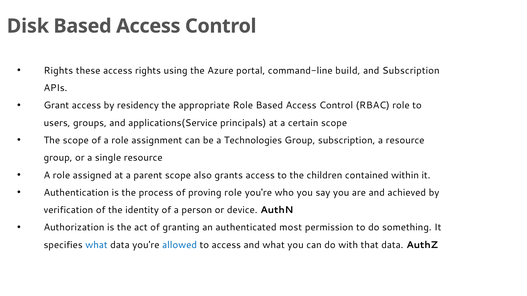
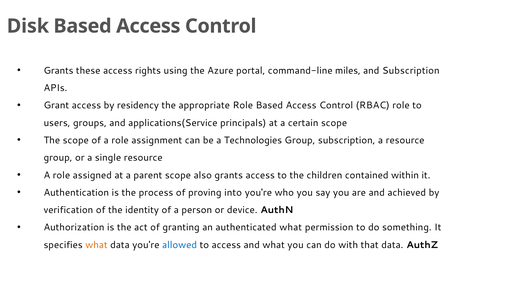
Rights at (58, 71): Rights -> Grants
build: build -> miles
proving role: role -> into
authenticated most: most -> what
what at (96, 245) colour: blue -> orange
